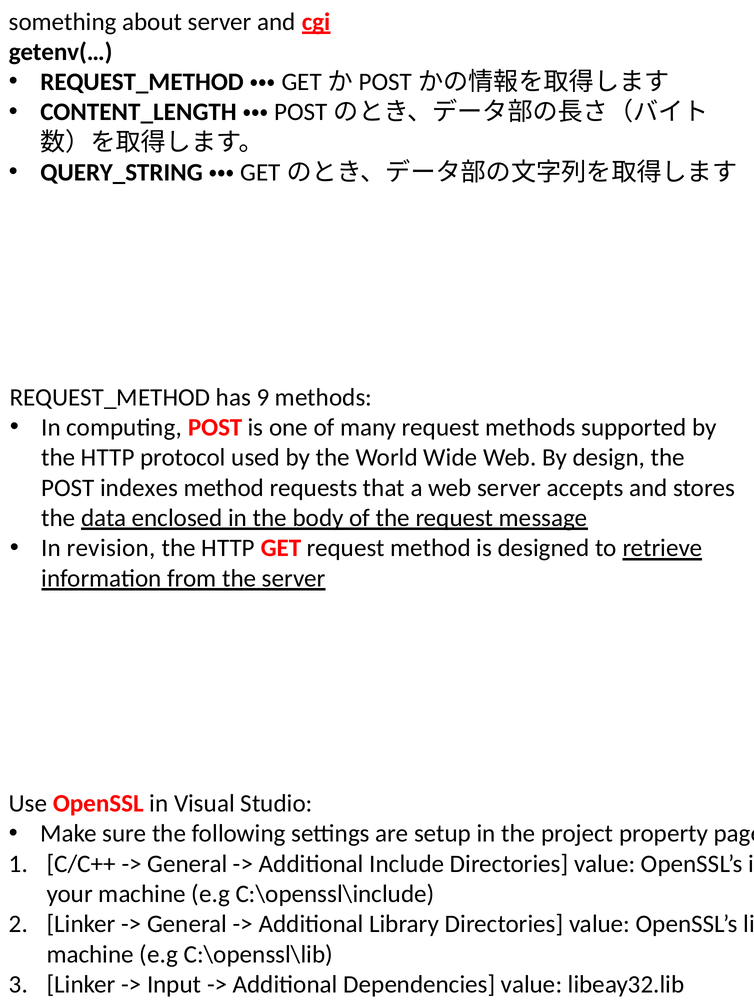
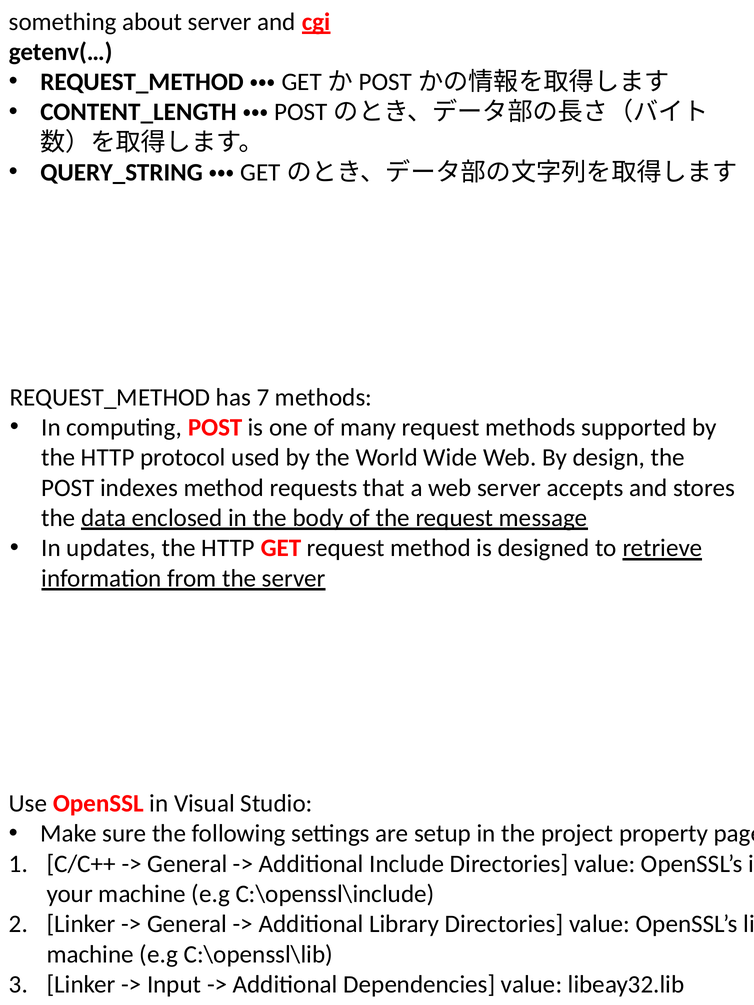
9: 9 -> 7
revision: revision -> updates
